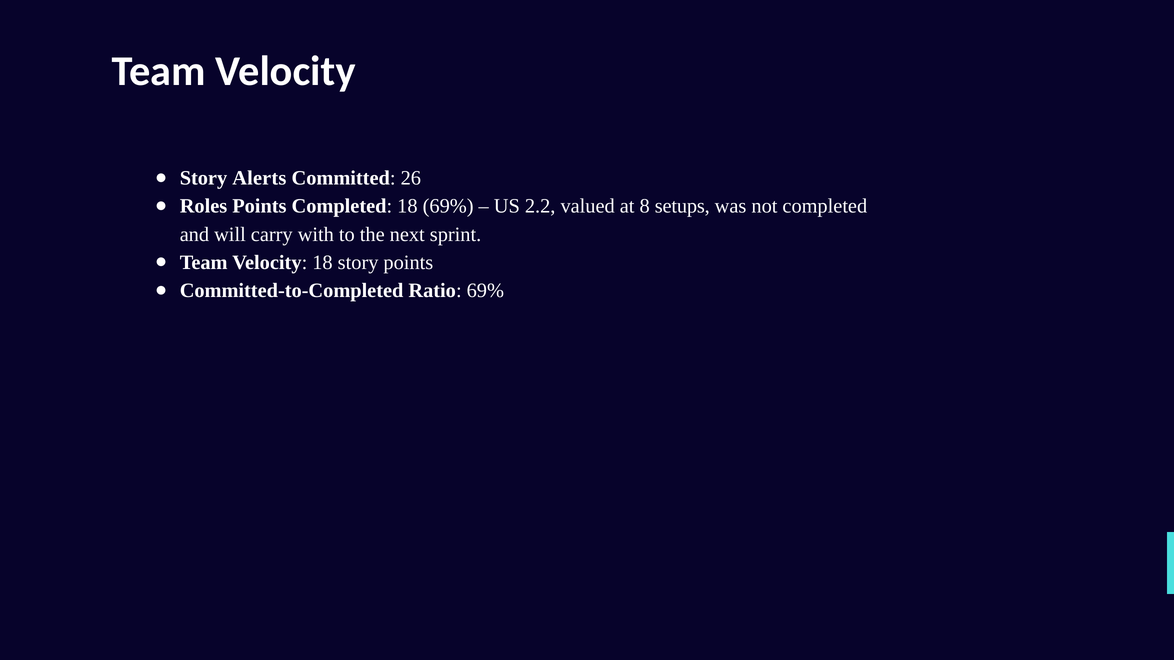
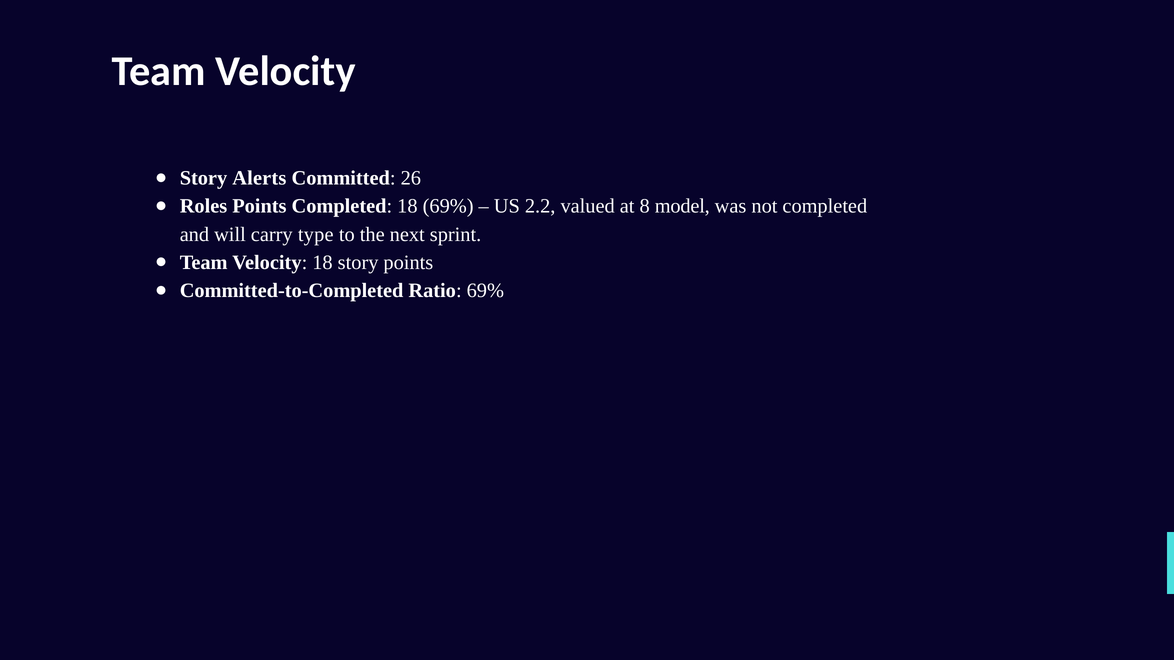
setups: setups -> model
with: with -> type
